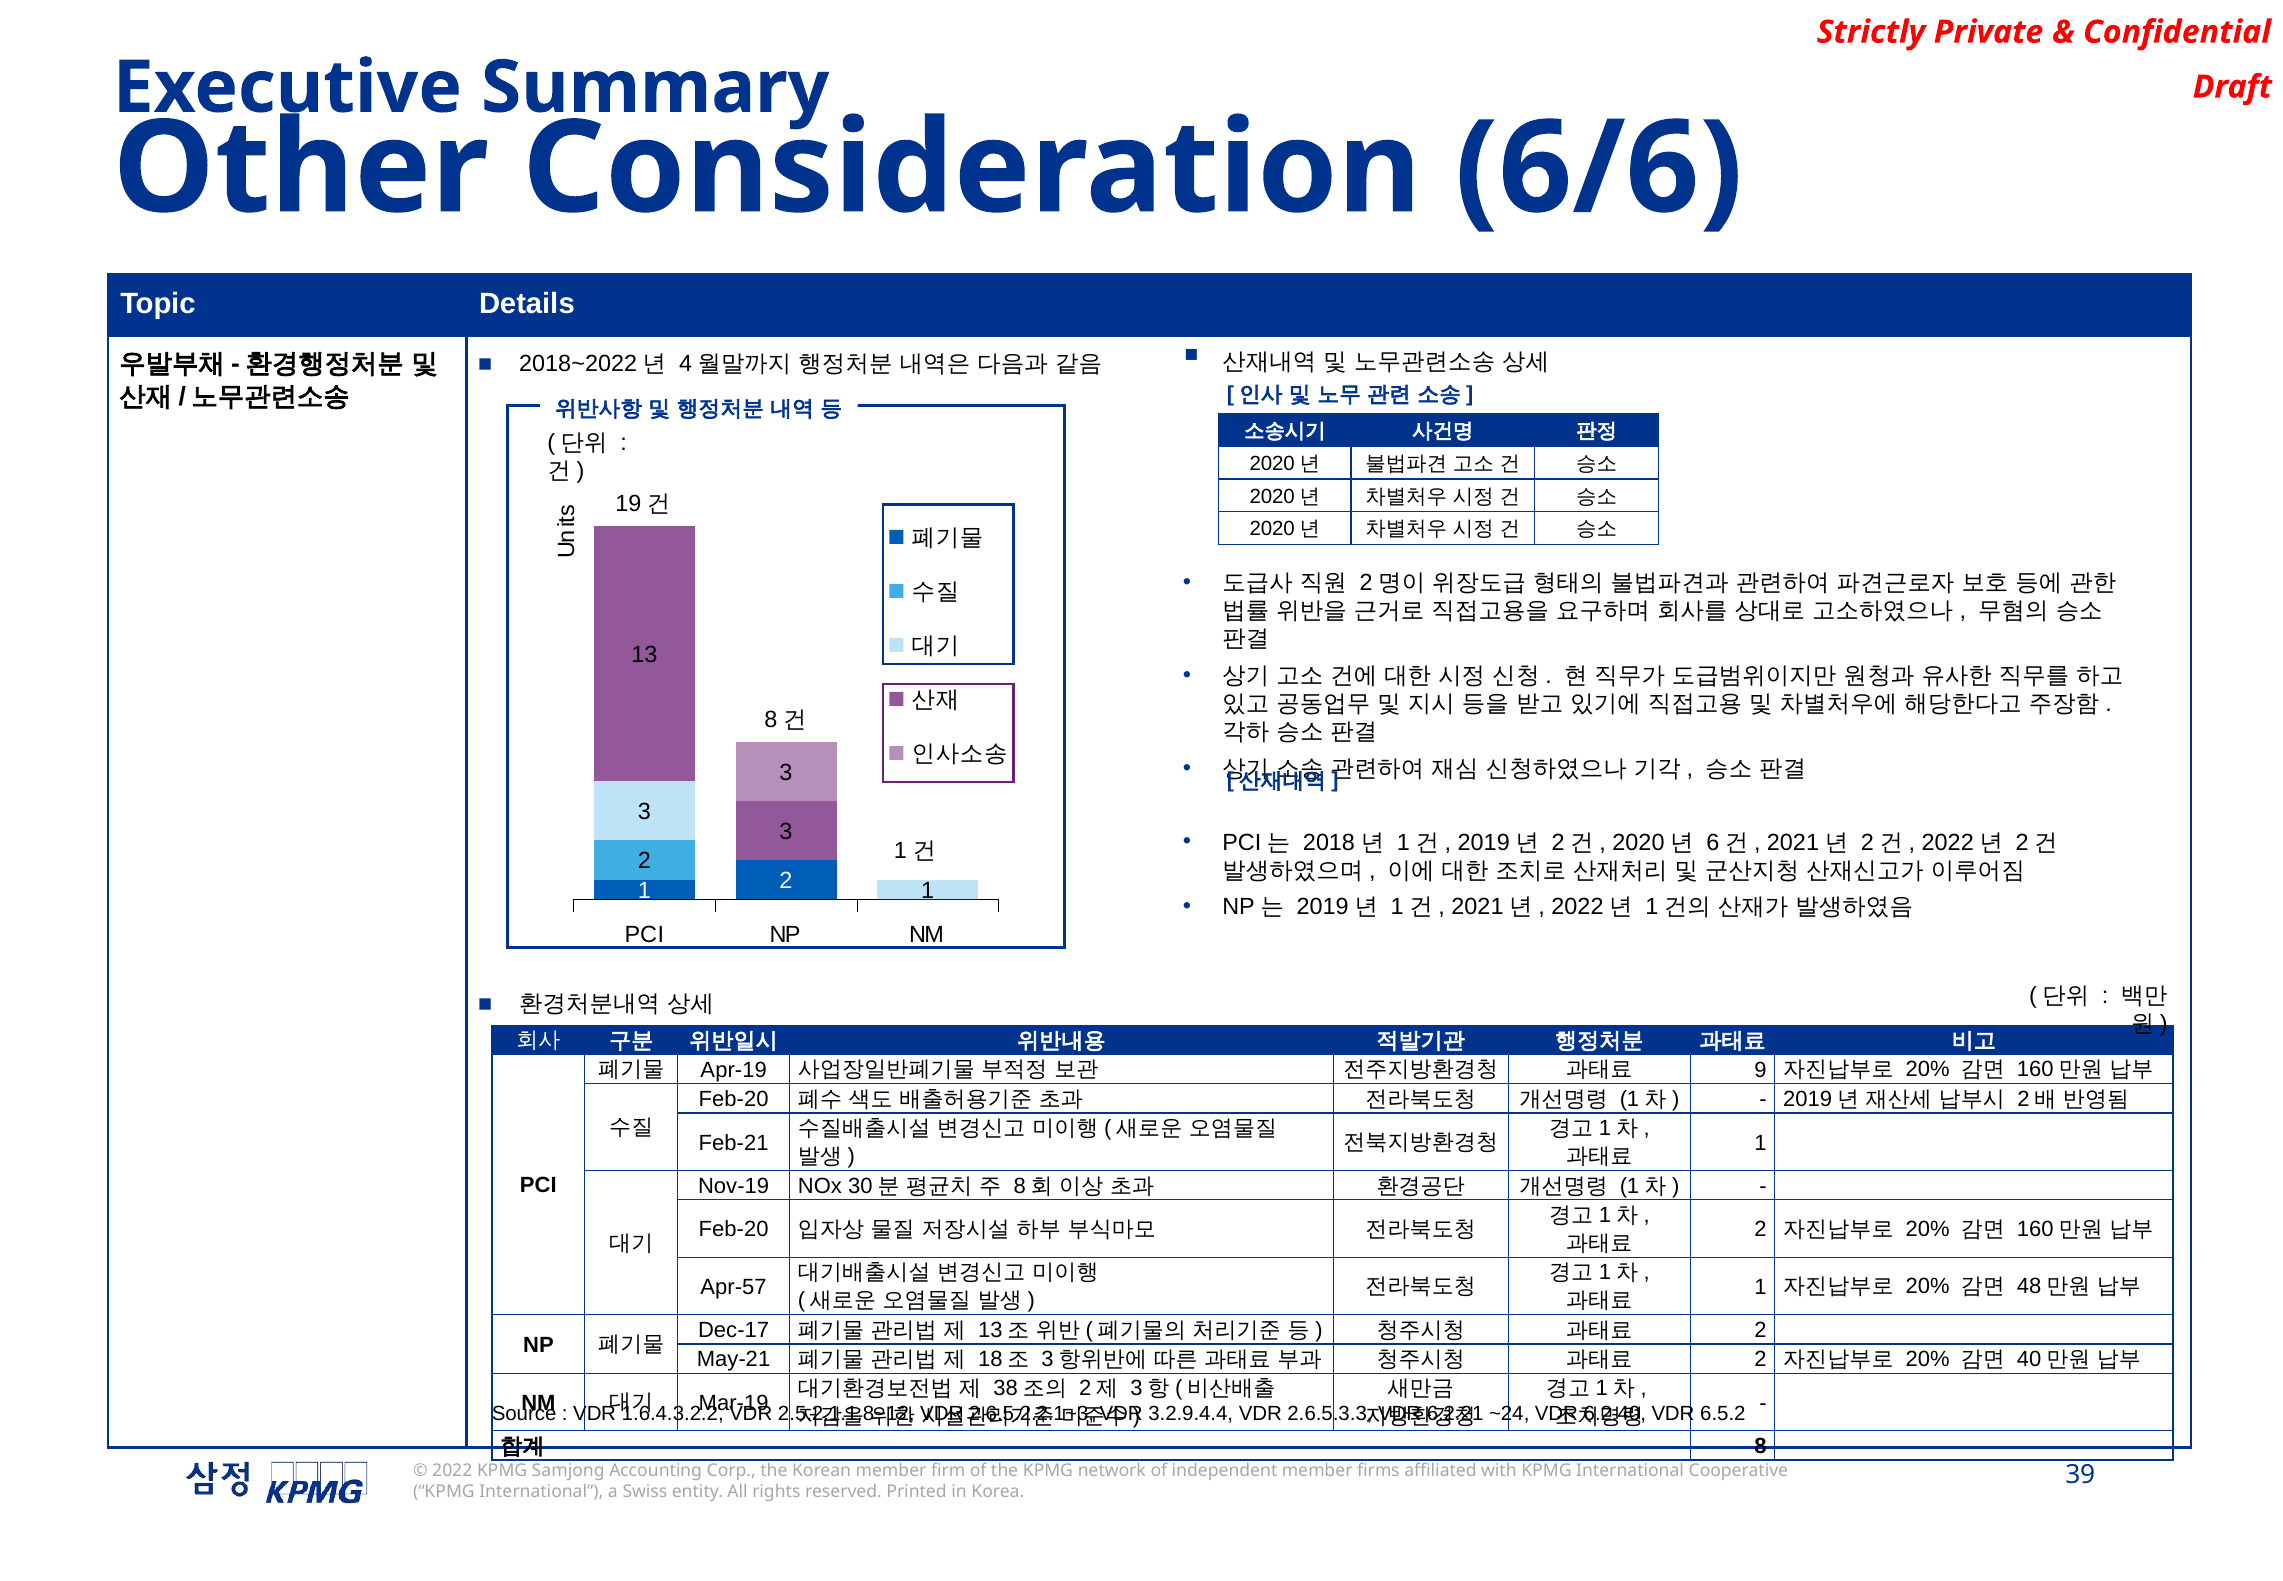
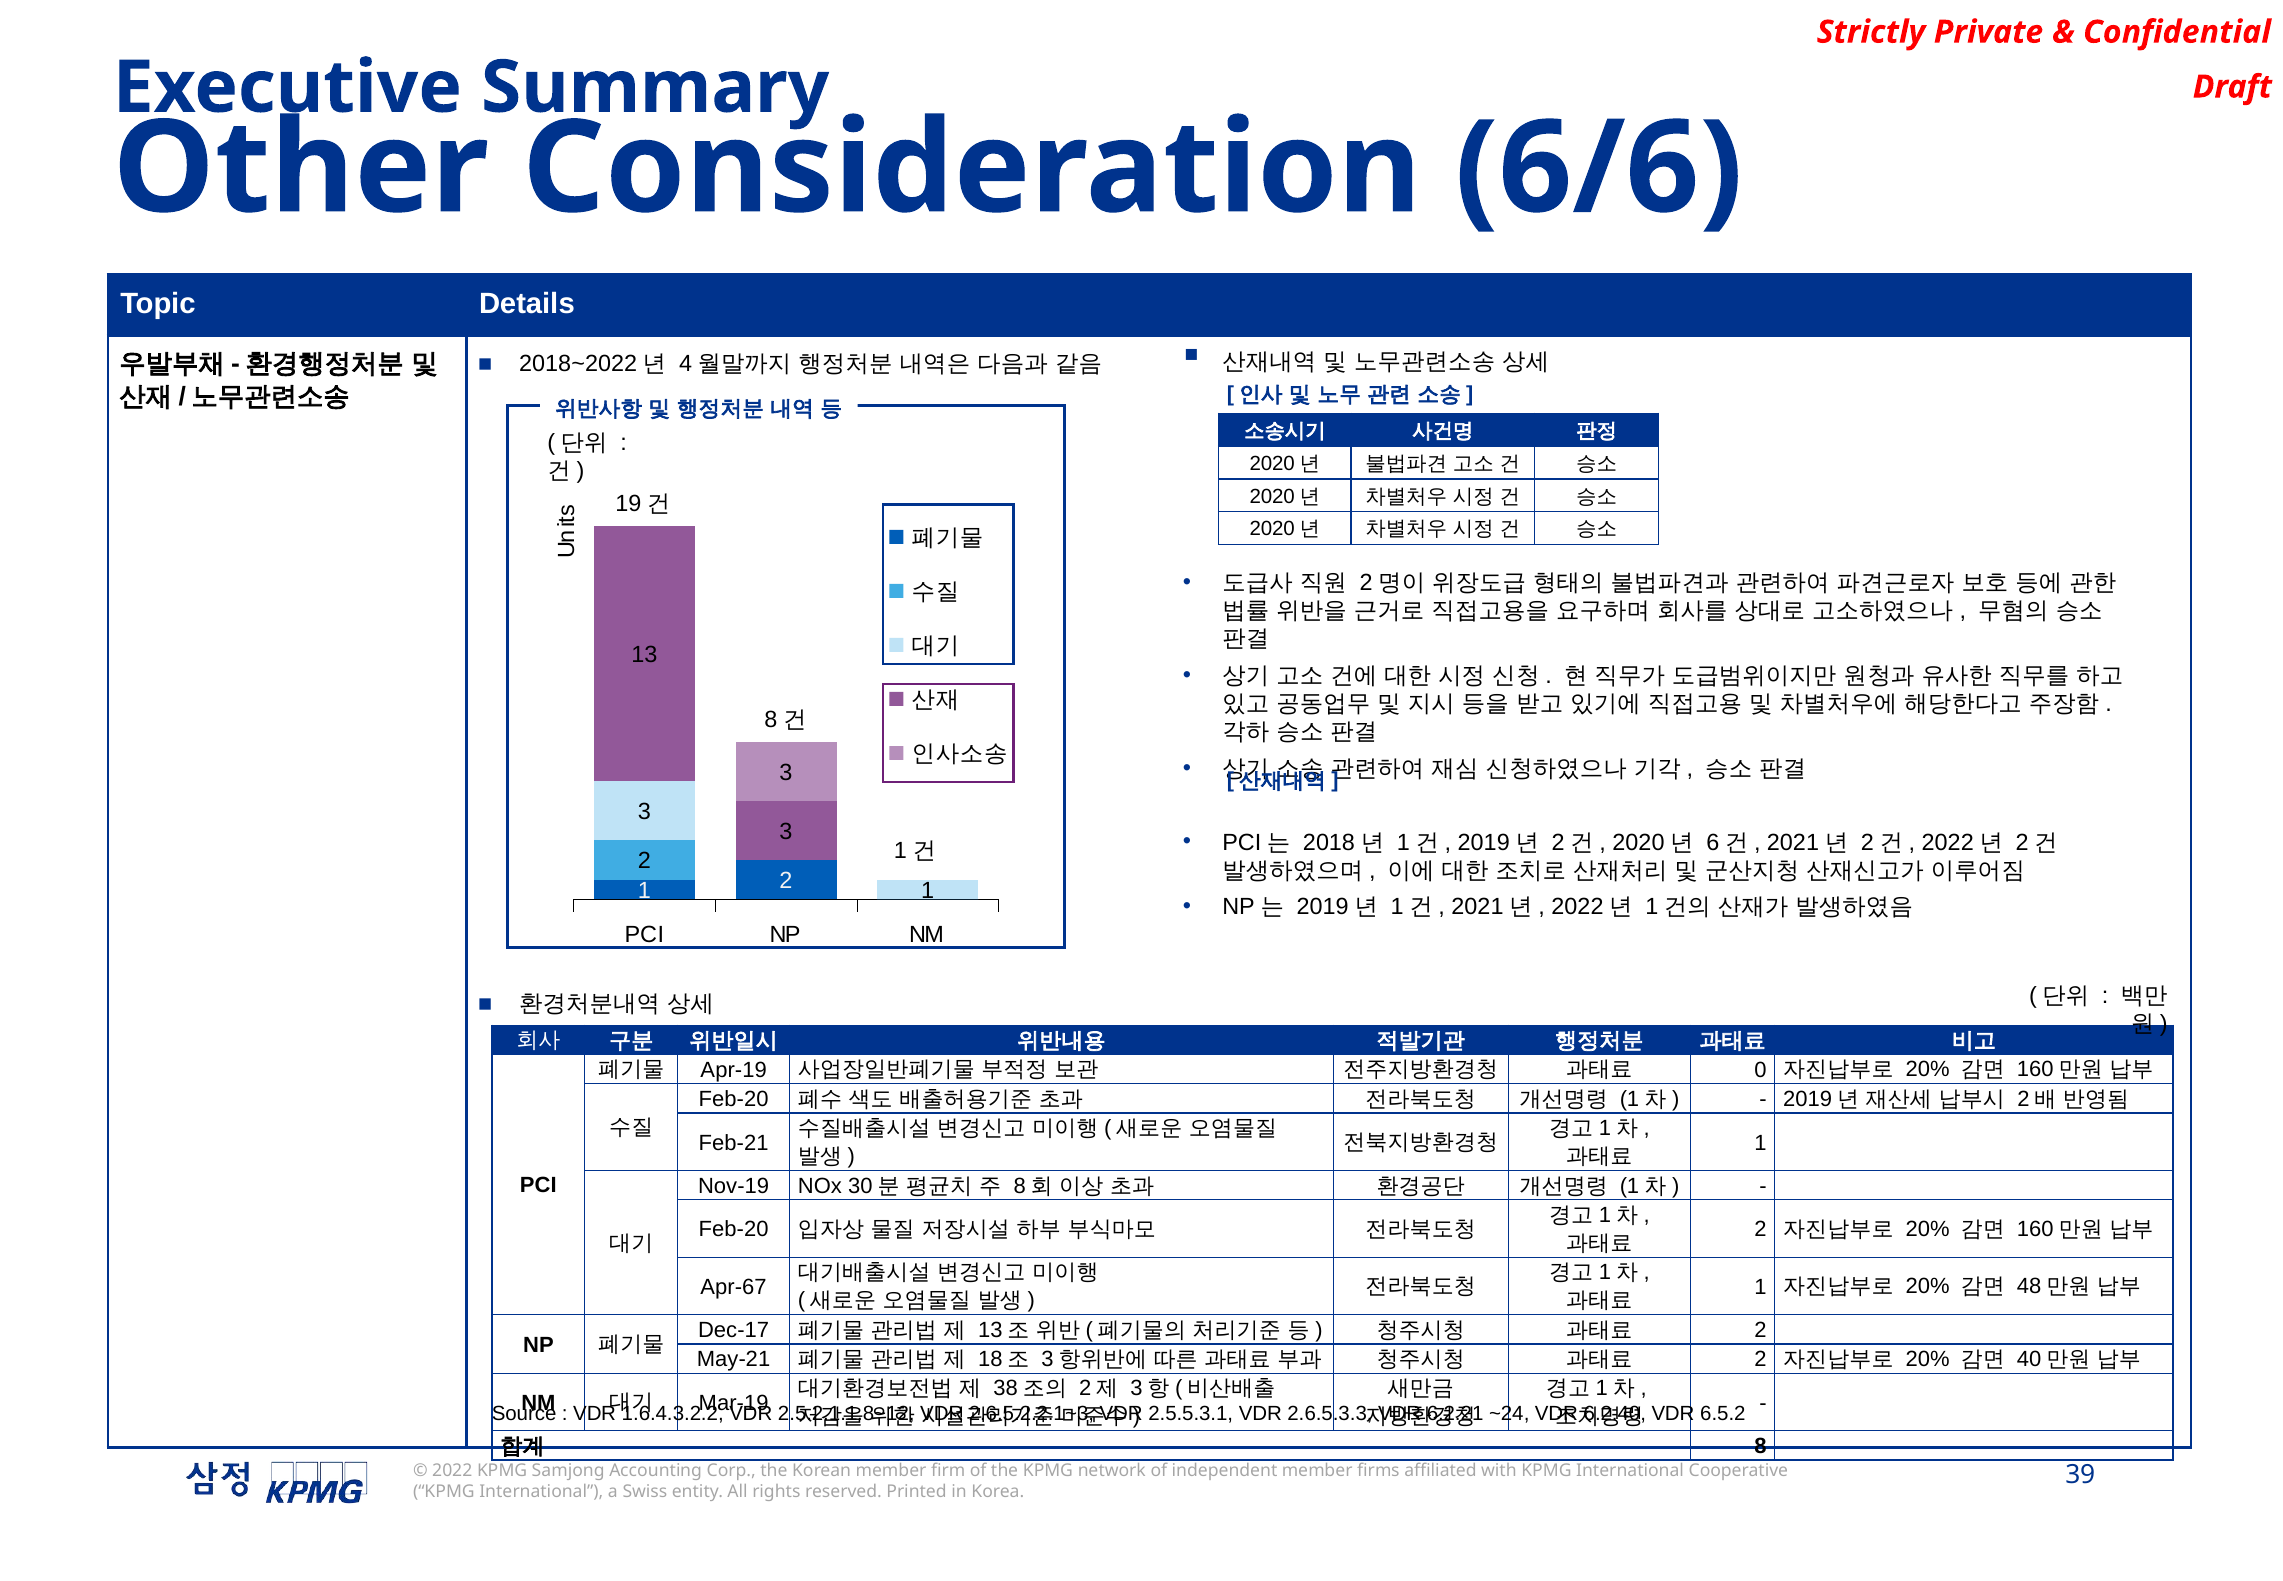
9: 9 -> 0
Apr-57: Apr-57 -> Apr-67
3.2.9.4.4: 3.2.9.4.4 -> 2.5.5.3.1
